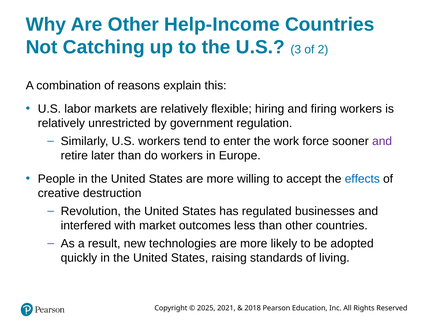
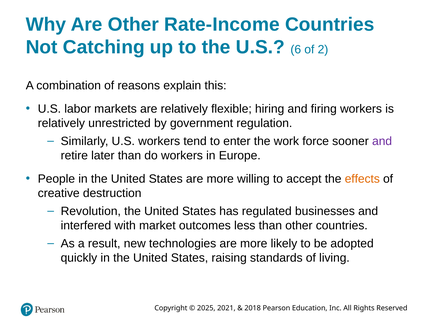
Help-Income: Help-Income -> Rate-Income
3: 3 -> 6
effects colour: blue -> orange
